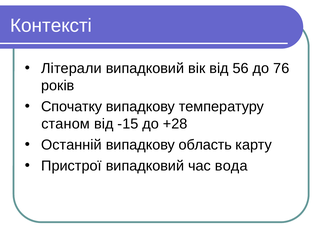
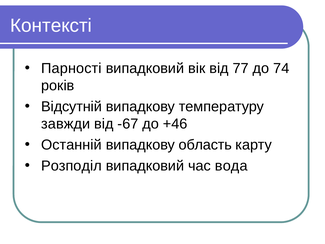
Літерали: Літерали -> Парності
56: 56 -> 77
76: 76 -> 74
Спочатку: Спочатку -> Відсутній
станом: станом -> завжди
-15: -15 -> -67
+28: +28 -> +46
Пристрої: Пристрої -> Розподіл
